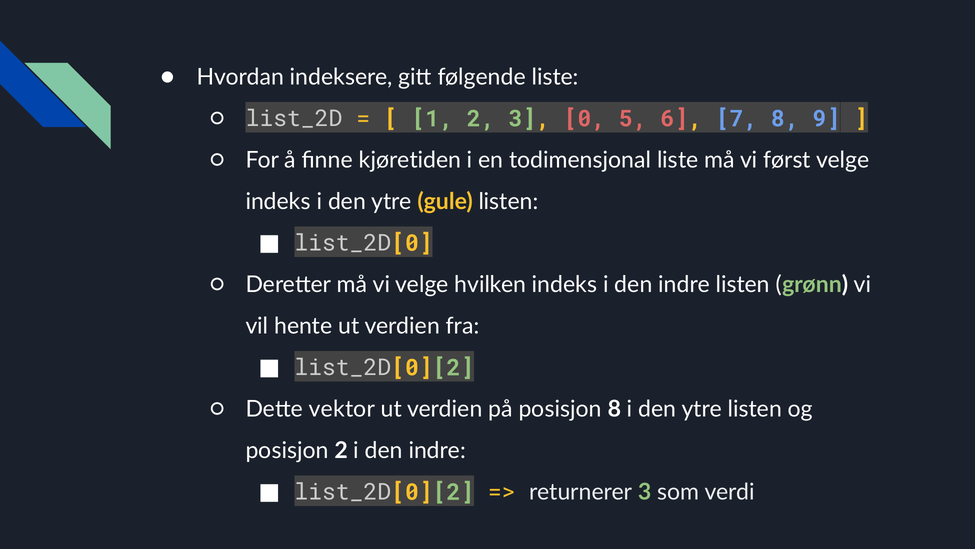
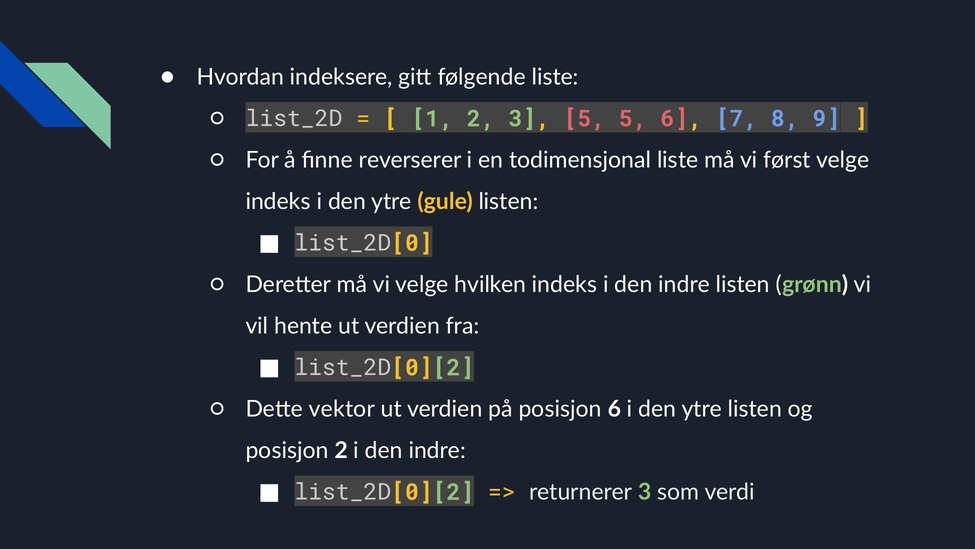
3 0: 0 -> 5
kjøretiden: kjøretiden -> reverserer
posisjon 8: 8 -> 6
